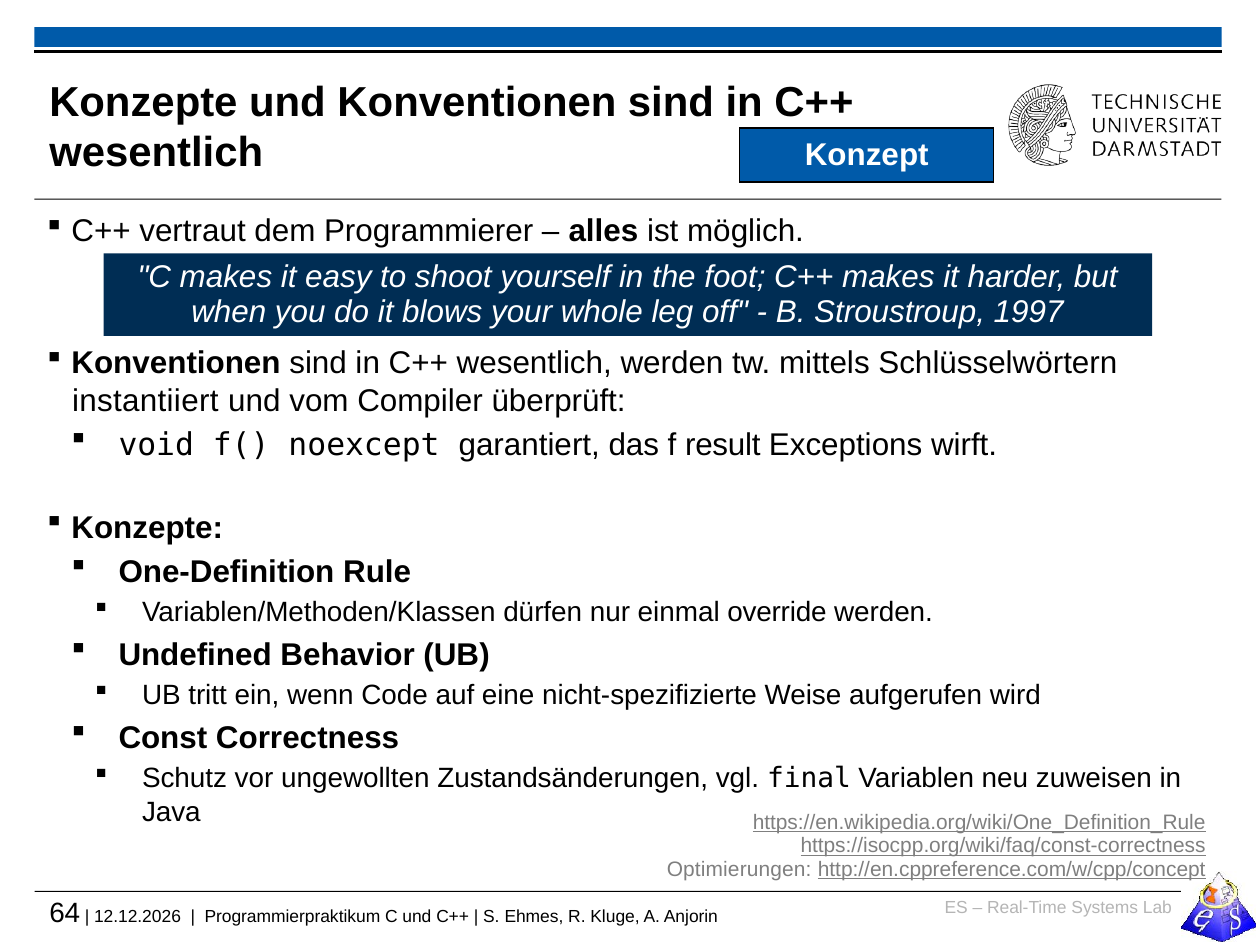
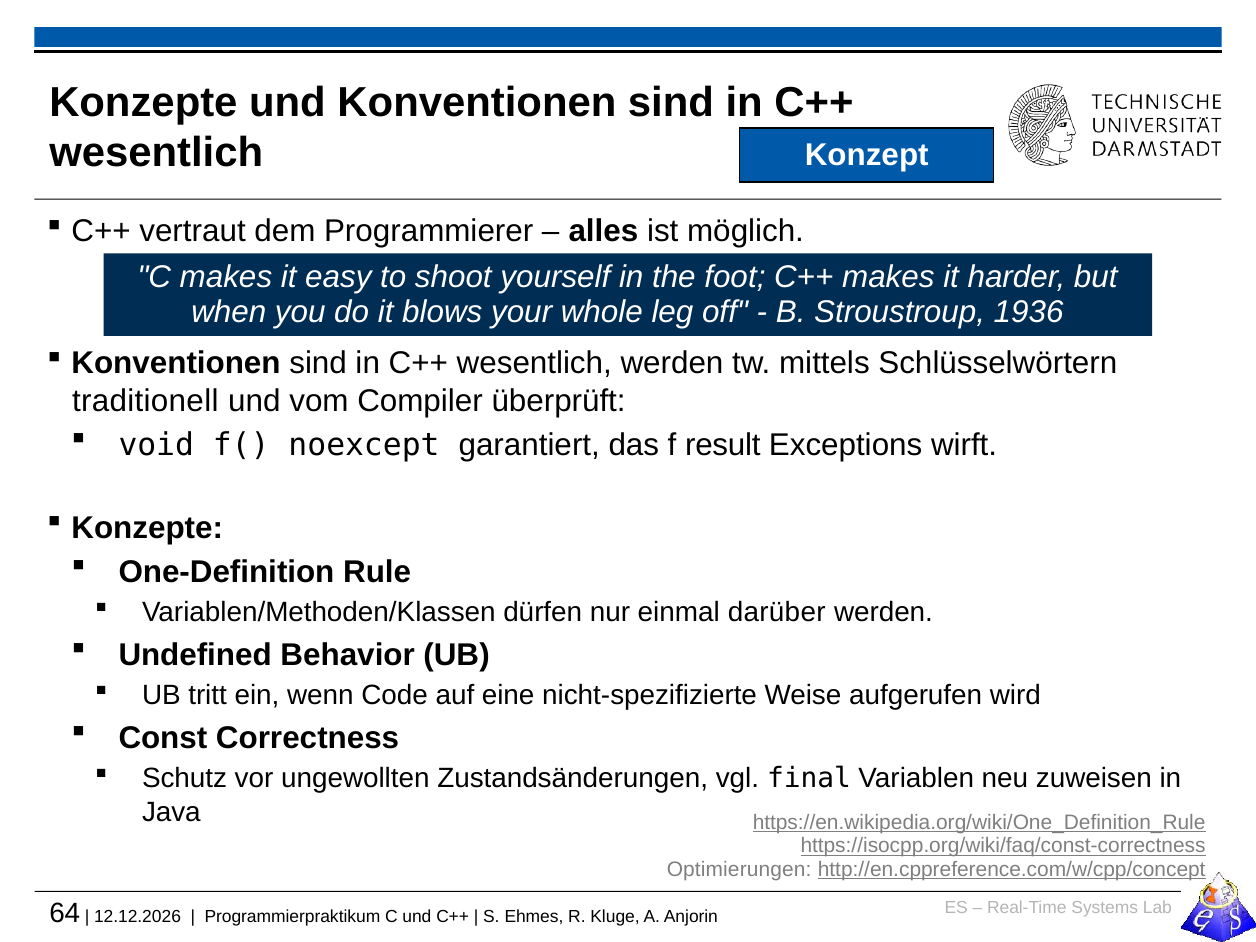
1997: 1997 -> 1936
instantiiert: instantiiert -> traditionell
override: override -> darüber
